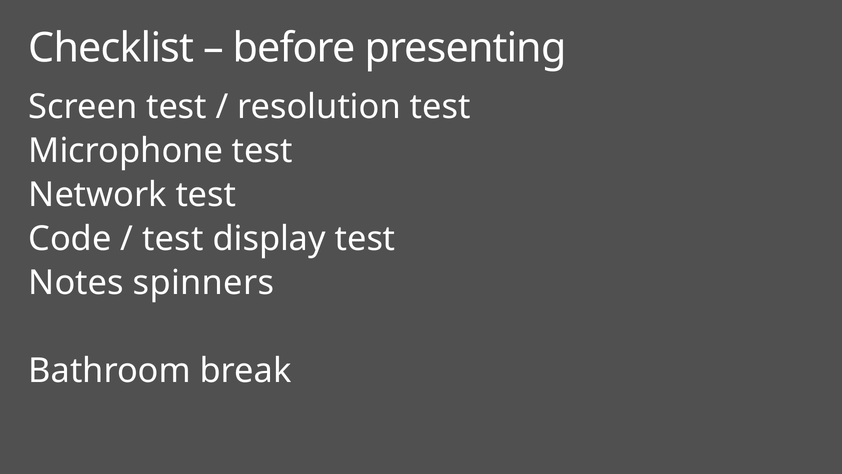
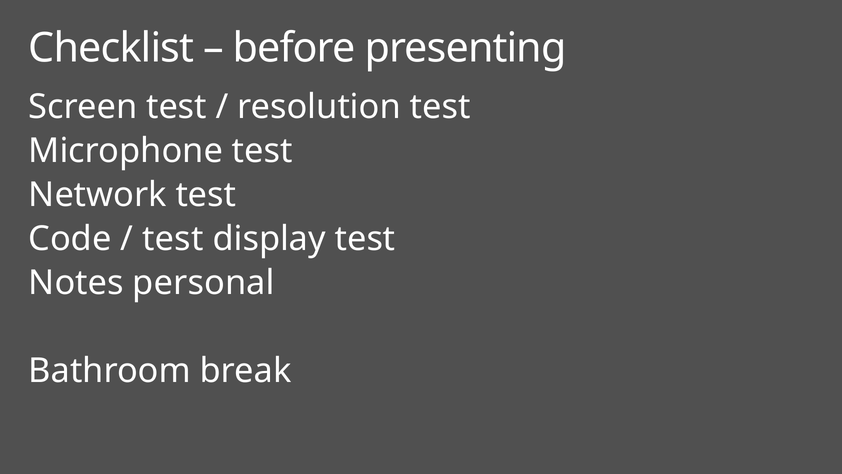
spinners: spinners -> personal
